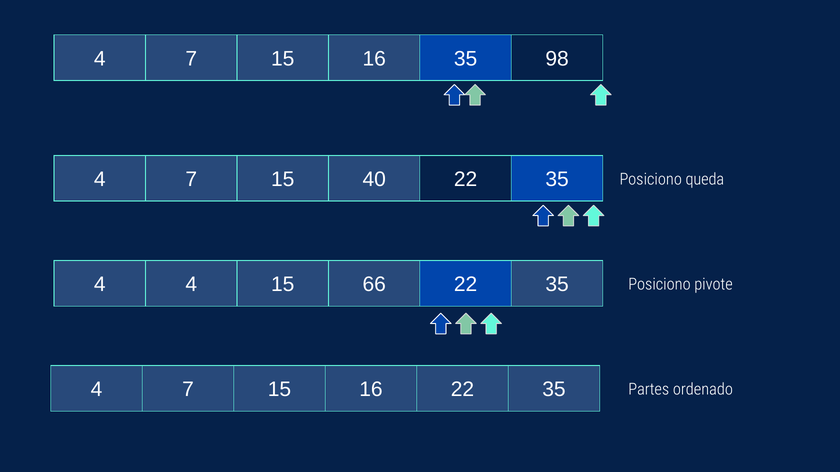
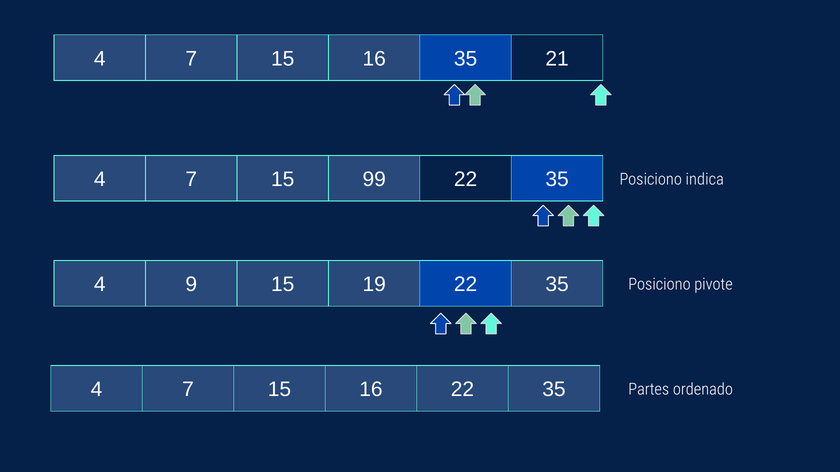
98: 98 -> 21
40: 40 -> 99
queda: queda -> indica
4 4: 4 -> 9
66: 66 -> 19
